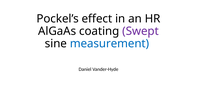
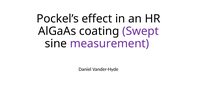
measurement colour: blue -> purple
